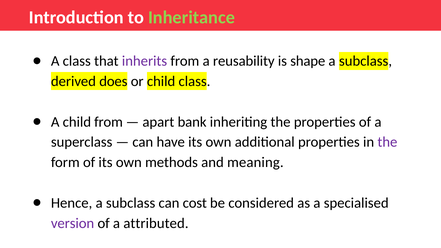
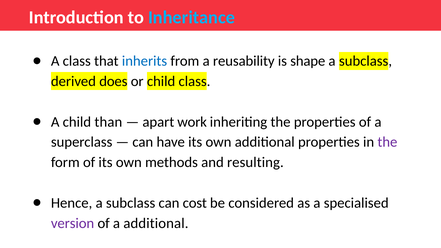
Inheritance colour: light green -> light blue
inherits colour: purple -> blue
child from: from -> than
bank: bank -> work
meaning: meaning -> resulting
a attributed: attributed -> additional
